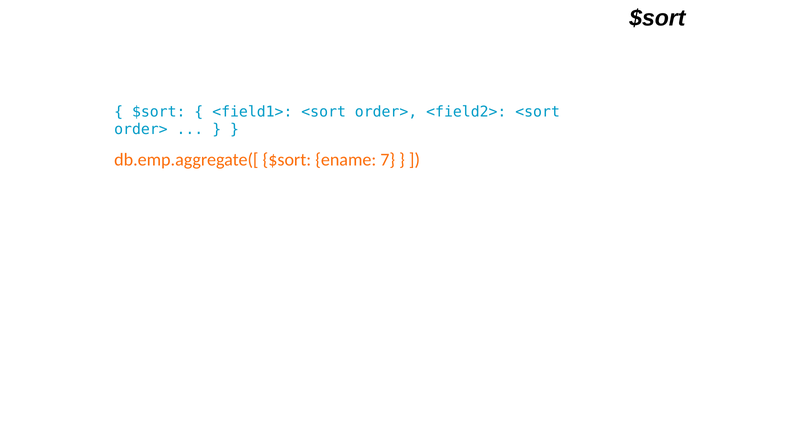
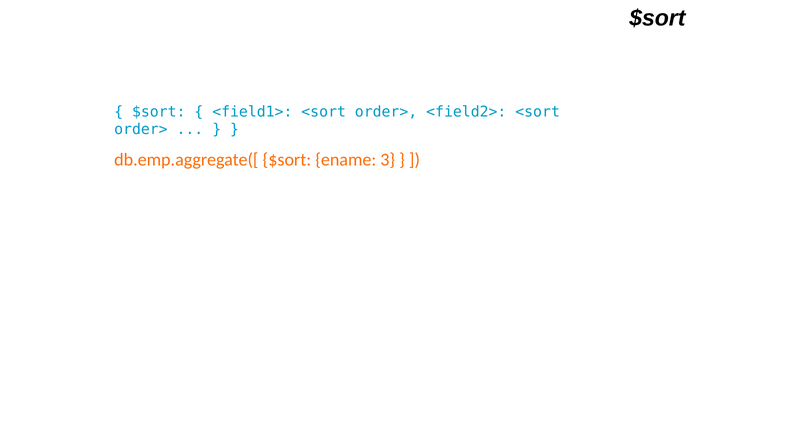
7: 7 -> 3
